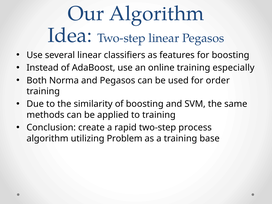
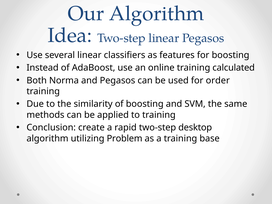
especially: especially -> calculated
process: process -> desktop
